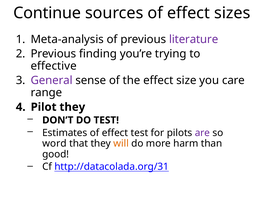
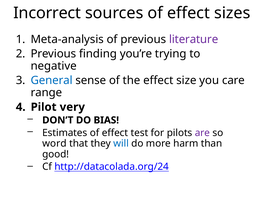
Continue: Continue -> Incorrect
effective: effective -> negative
General colour: purple -> blue
Pilot they: they -> very
DO TEST: TEST -> BIAS
will colour: orange -> blue
http://datacolada.org/31: http://datacolada.org/31 -> http://datacolada.org/24
